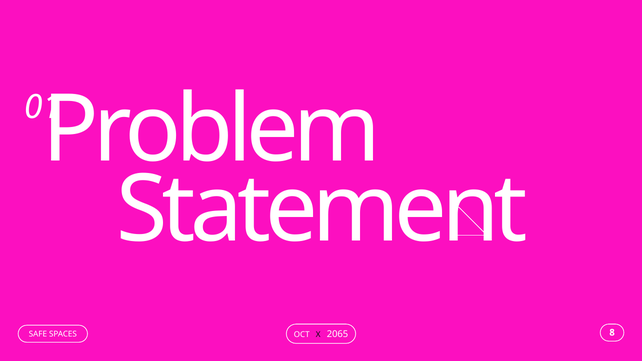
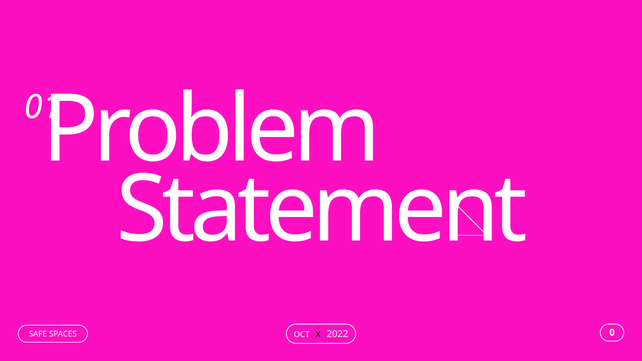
8: 8 -> 0
2065: 2065 -> 2022
